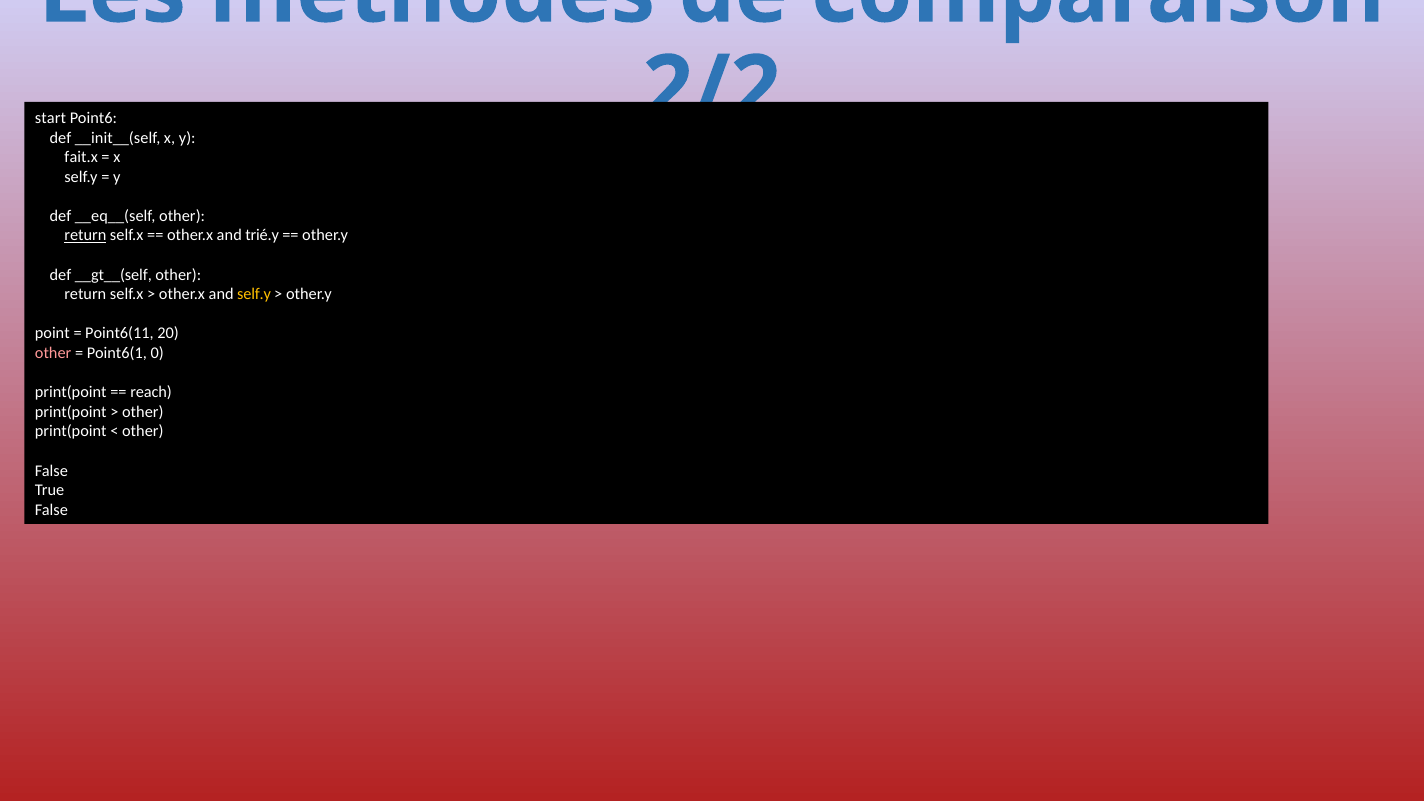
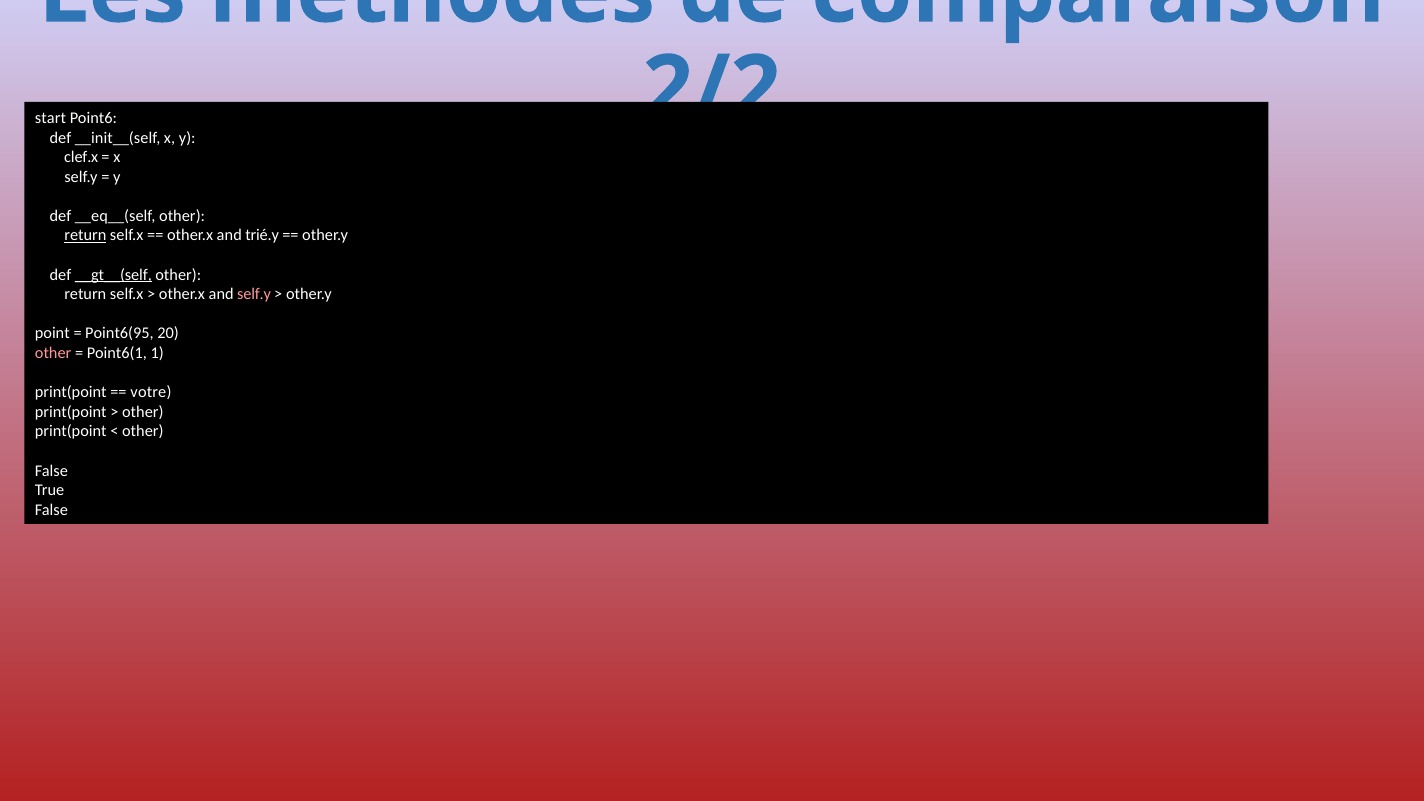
fait.x: fait.x -> clef.x
__gt__(self underline: none -> present
self.y at (254, 294) colour: yellow -> pink
Point6(11: Point6(11 -> Point6(95
0: 0 -> 1
reach: reach -> votre
